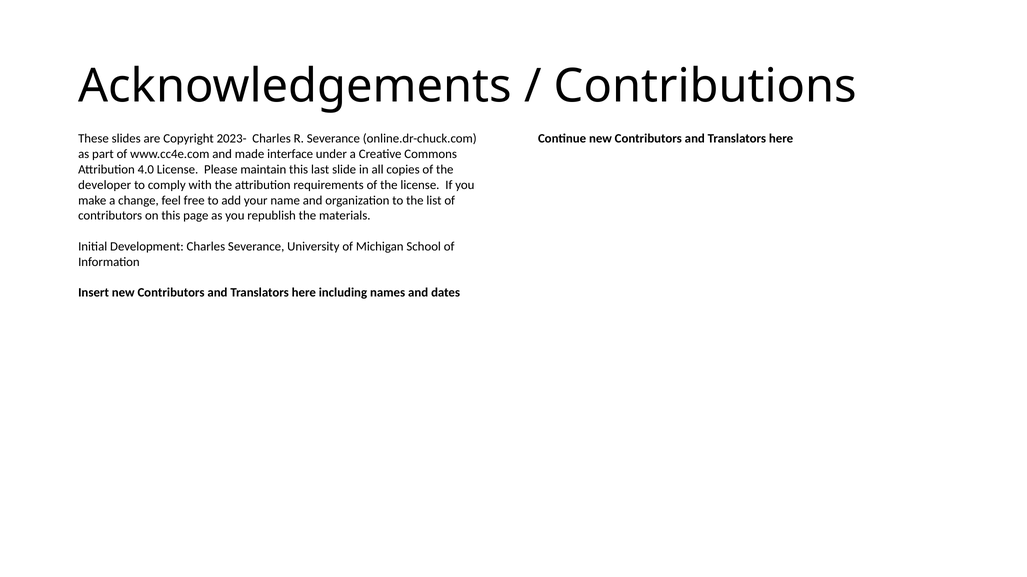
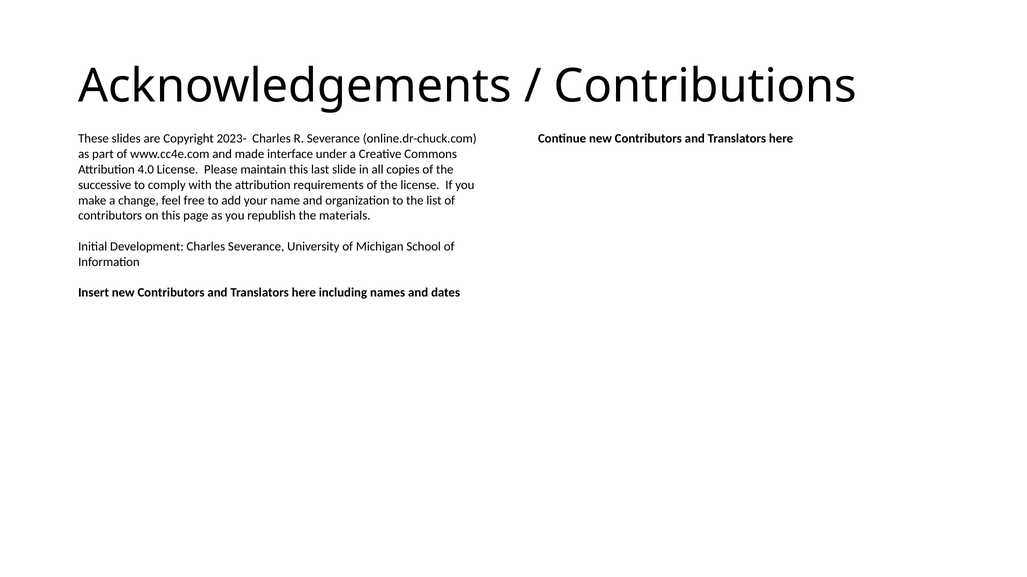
developer: developer -> successive
